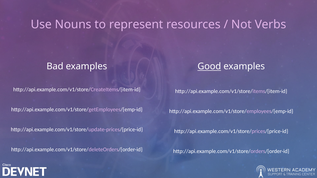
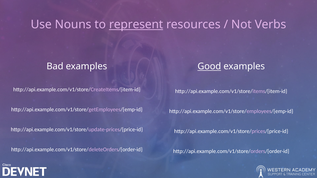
represent underline: none -> present
